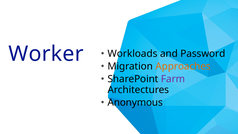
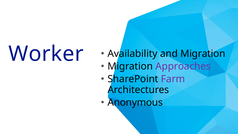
Workloads: Workloads -> Availability
and Password: Password -> Migration
Approaches colour: orange -> purple
